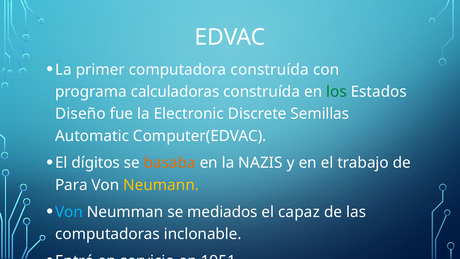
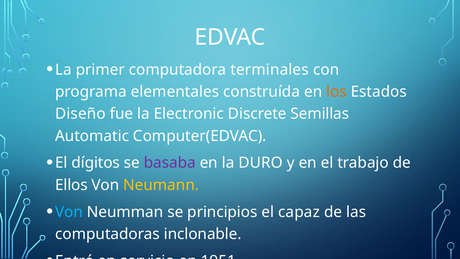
computadora construída: construída -> terminales
calculadoras: calculadoras -> elementales
los colour: green -> orange
basaba colour: orange -> purple
NAZIS: NAZIS -> DURO
Para: Para -> Ellos
mediados: mediados -> principios
